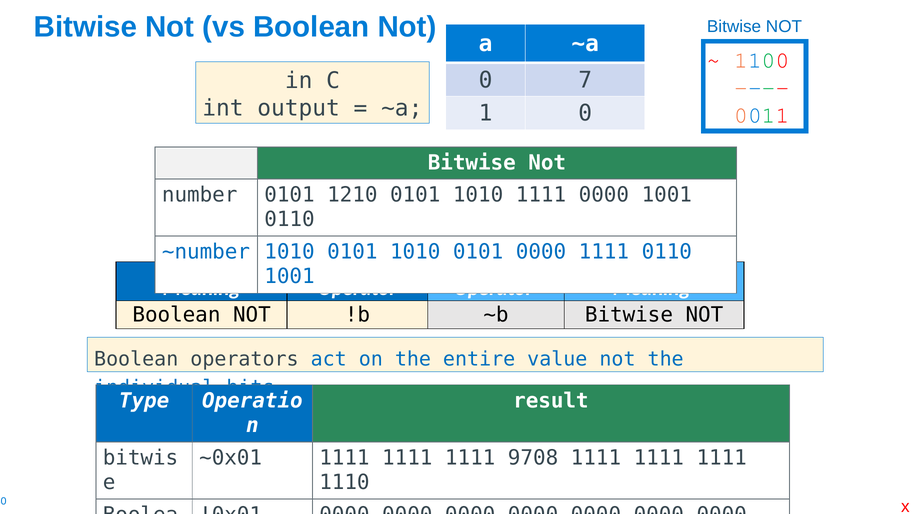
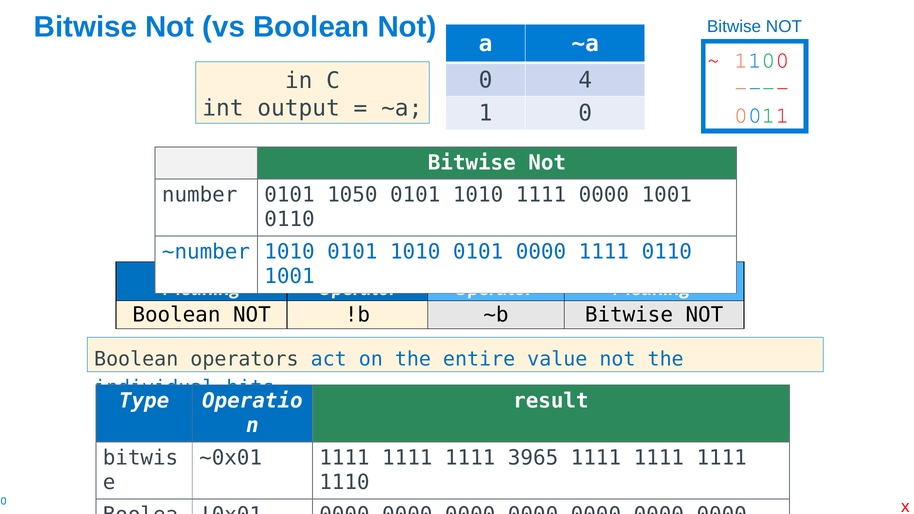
7: 7 -> 4
1210: 1210 -> 1050
9708: 9708 -> 3965
